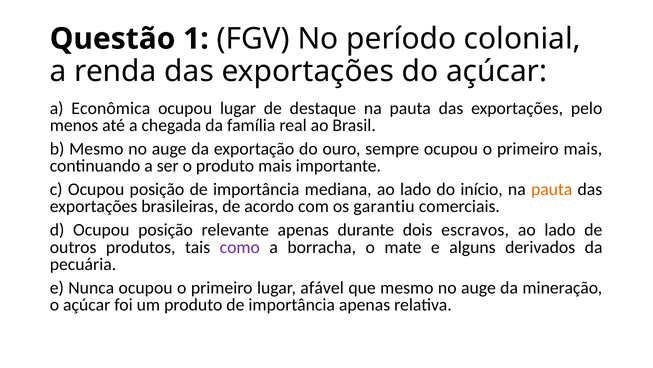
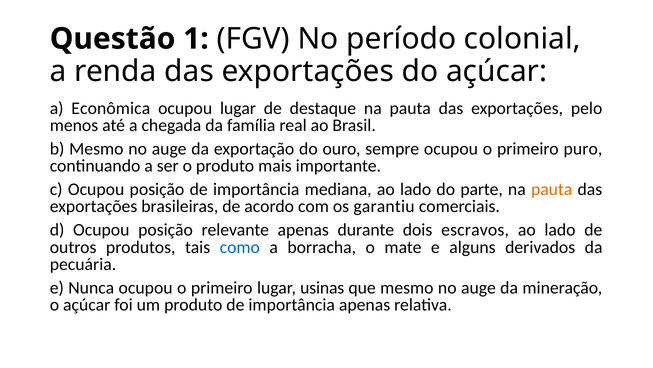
primeiro mais: mais -> puro
início: início -> parte
como colour: purple -> blue
afável: afável -> usinas
